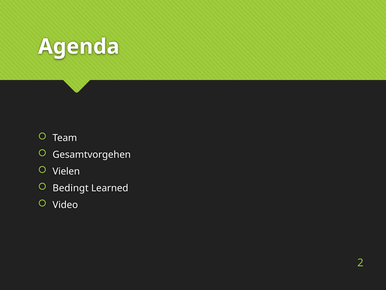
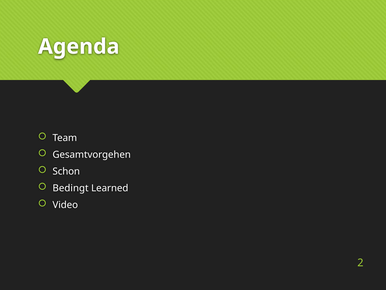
Vielen: Vielen -> Schon
